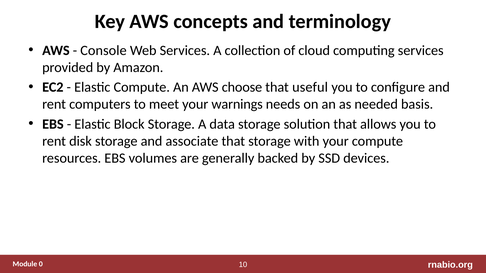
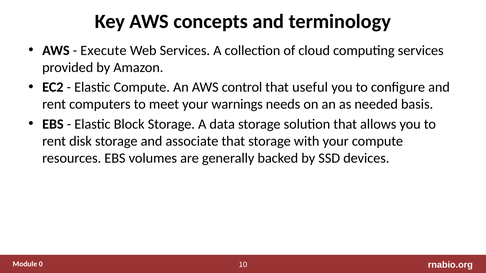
Console: Console -> Execute
choose: choose -> control
